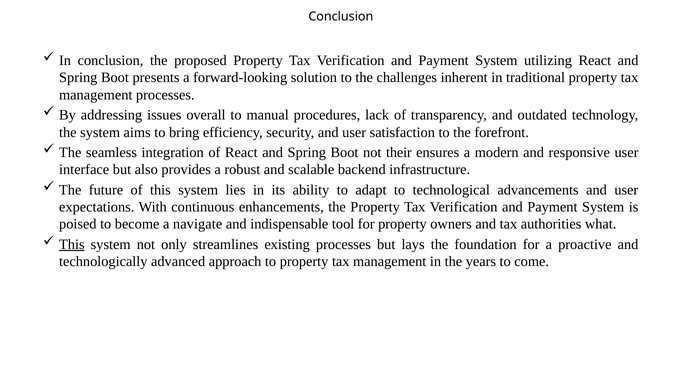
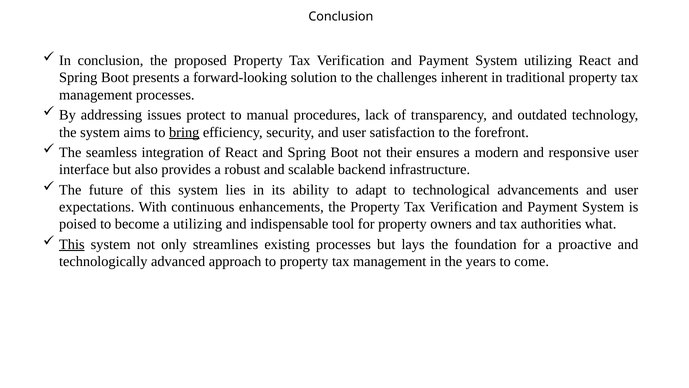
overall: overall -> protect
bring underline: none -> present
a navigate: navigate -> utilizing
